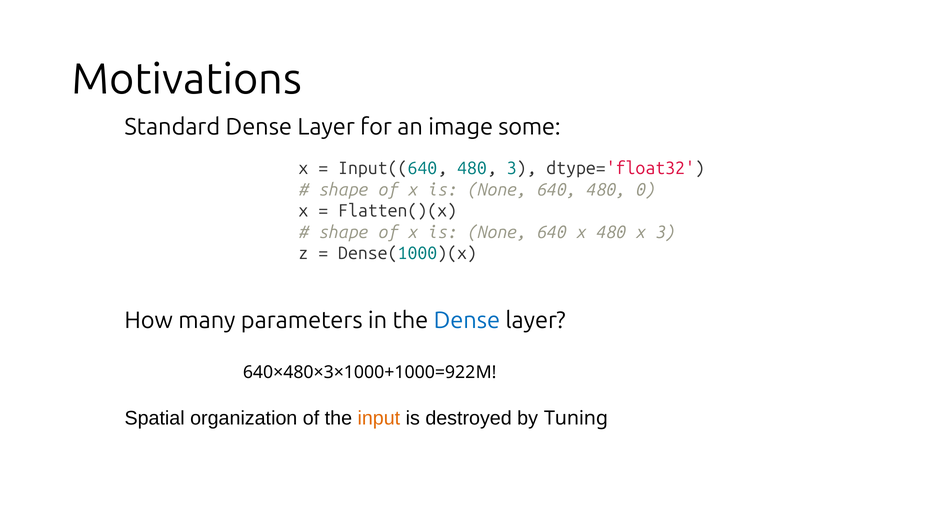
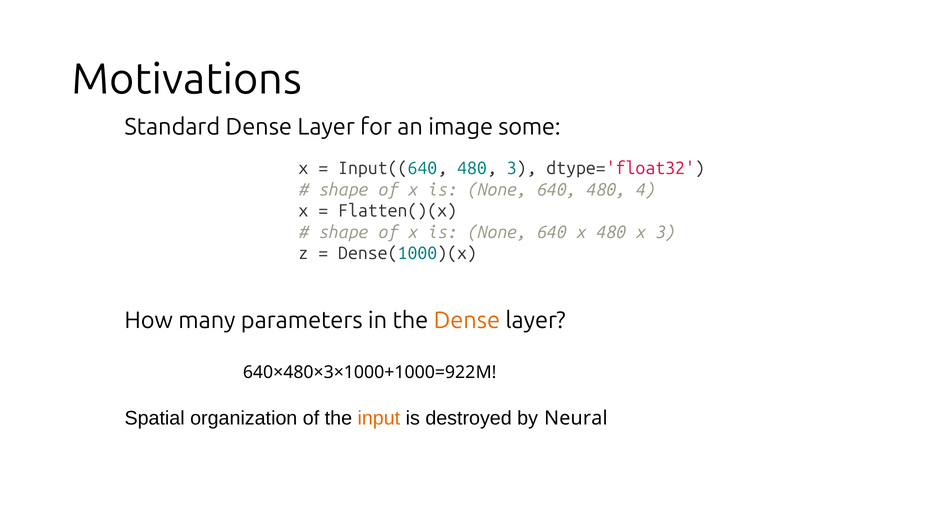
0: 0 -> 4
Dense at (467, 321) colour: blue -> orange
Tuning: Tuning -> Neural
